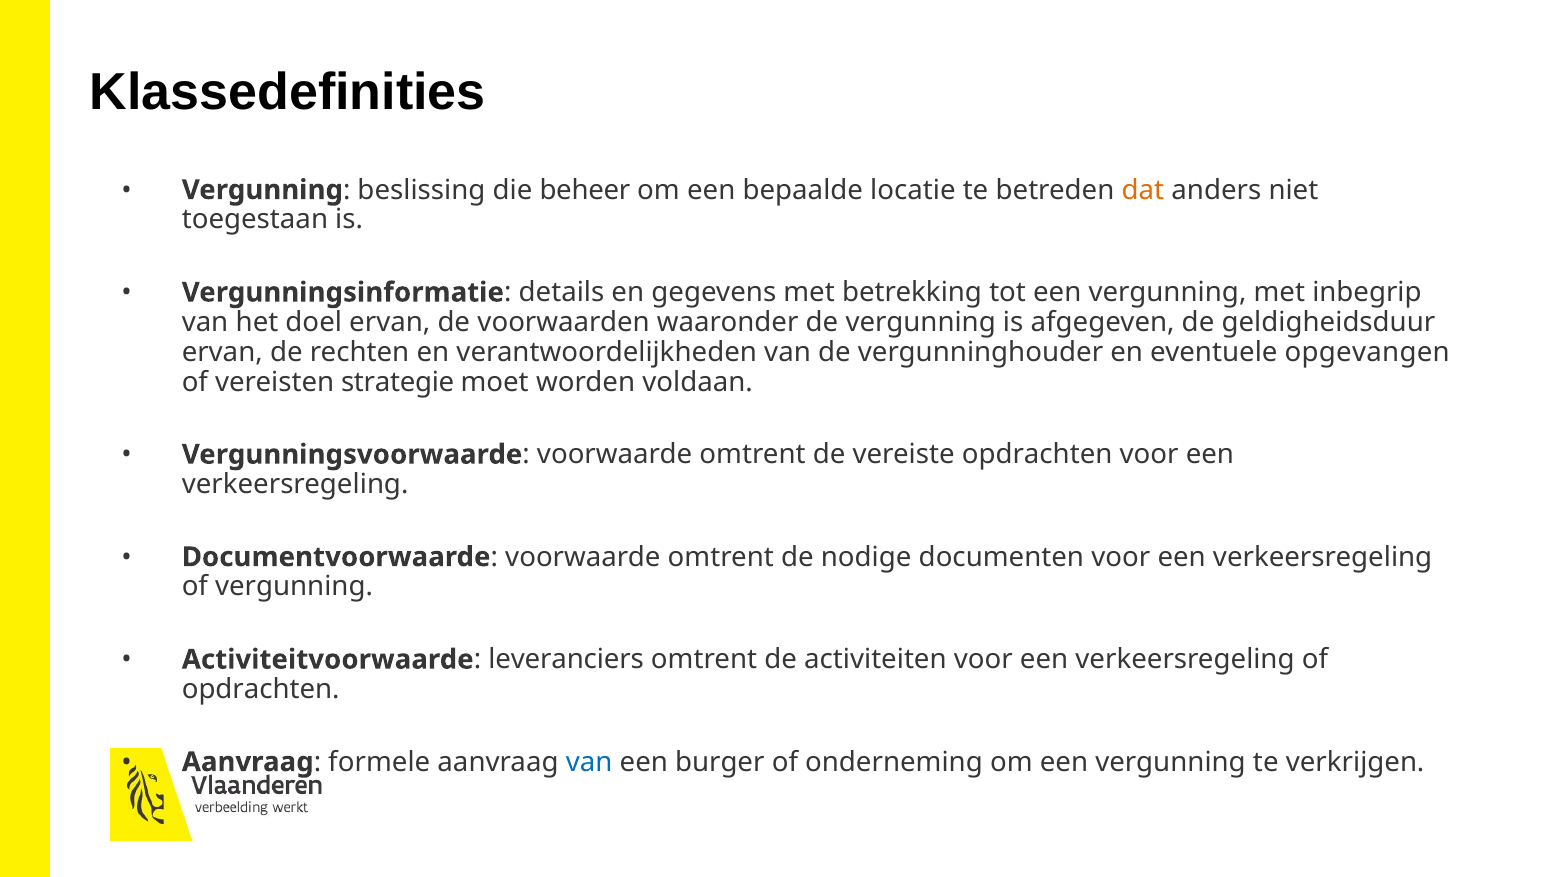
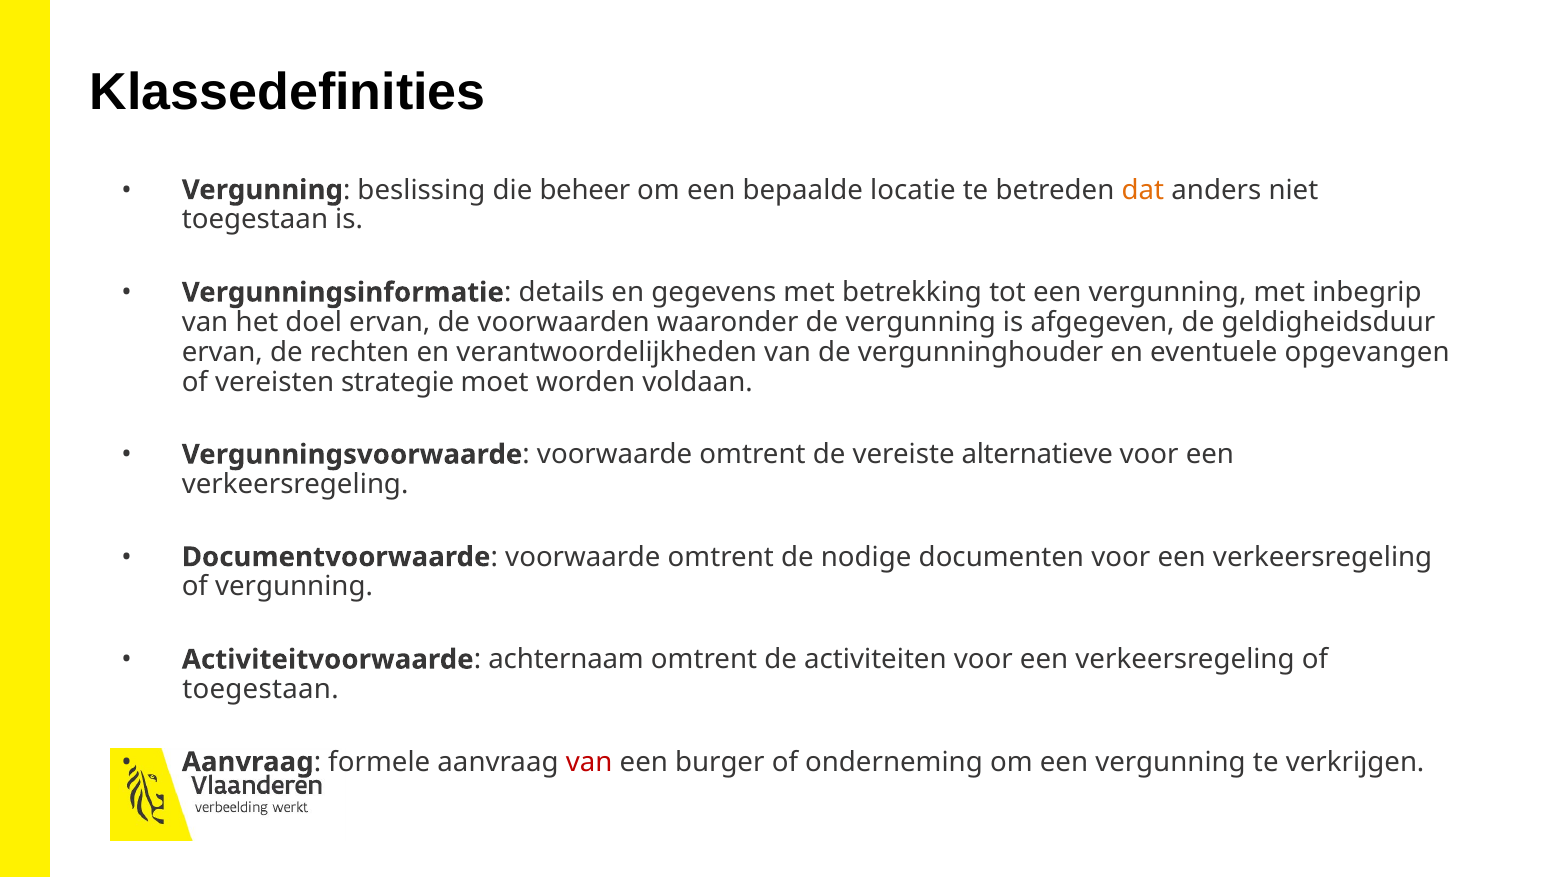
vereiste opdrachten: opdrachten -> alternatieve
leveranciers: leveranciers -> achternaam
opdrachten at (261, 690): opdrachten -> toegestaan
van at (589, 762) colour: blue -> red
